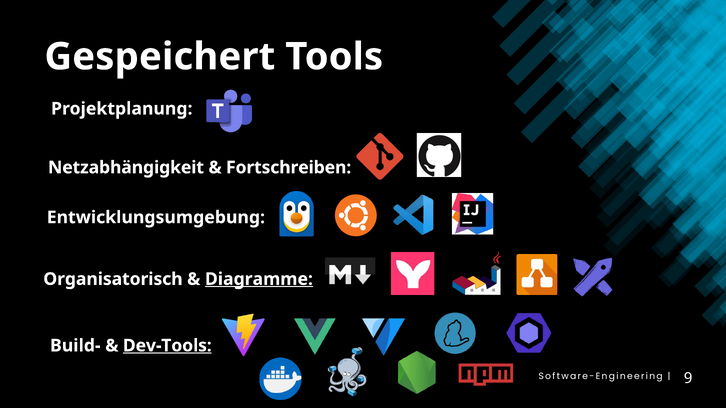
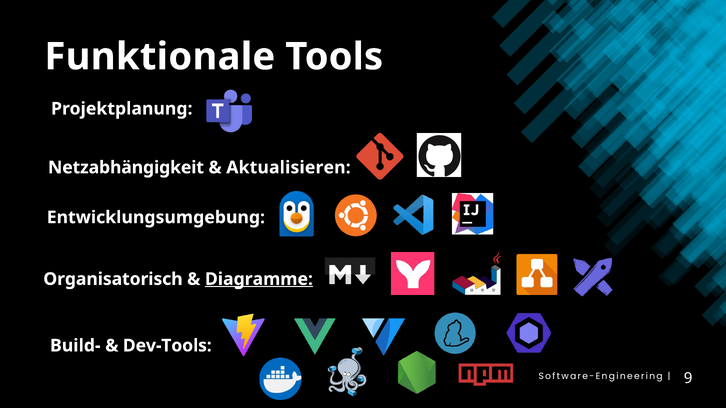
Gespeichert: Gespeichert -> Funktionale
Fortschreiben: Fortschreiben -> Aktualisieren
Dev-Tools underline: present -> none
